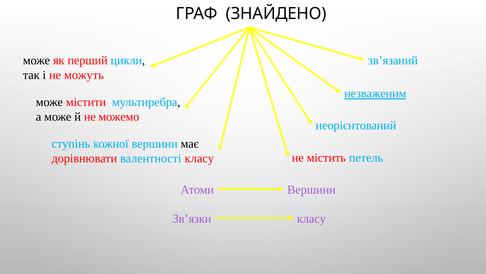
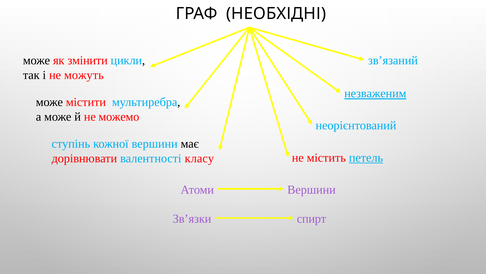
ЗНАЙДЕНО: ЗНАЙДЕНО -> НЕОБХІДНІ
перший: перший -> змінити
петель underline: none -> present
Зв’язки класу: класу -> спирт
